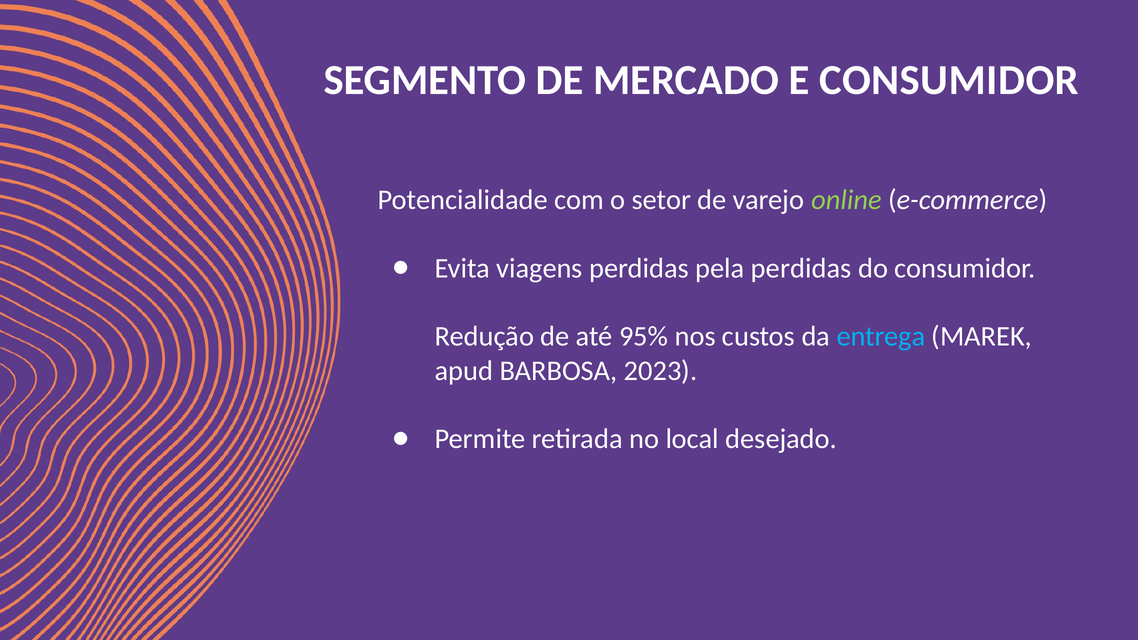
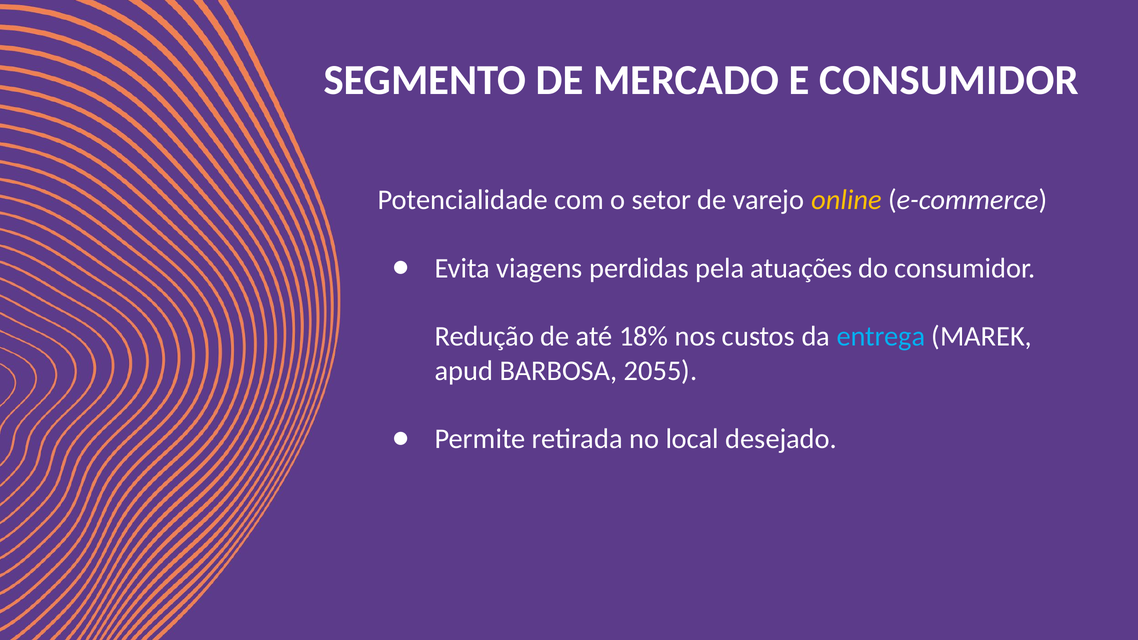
online colour: light green -> yellow
pela perdidas: perdidas -> atuações
95%: 95% -> 18%
2023: 2023 -> 2055
